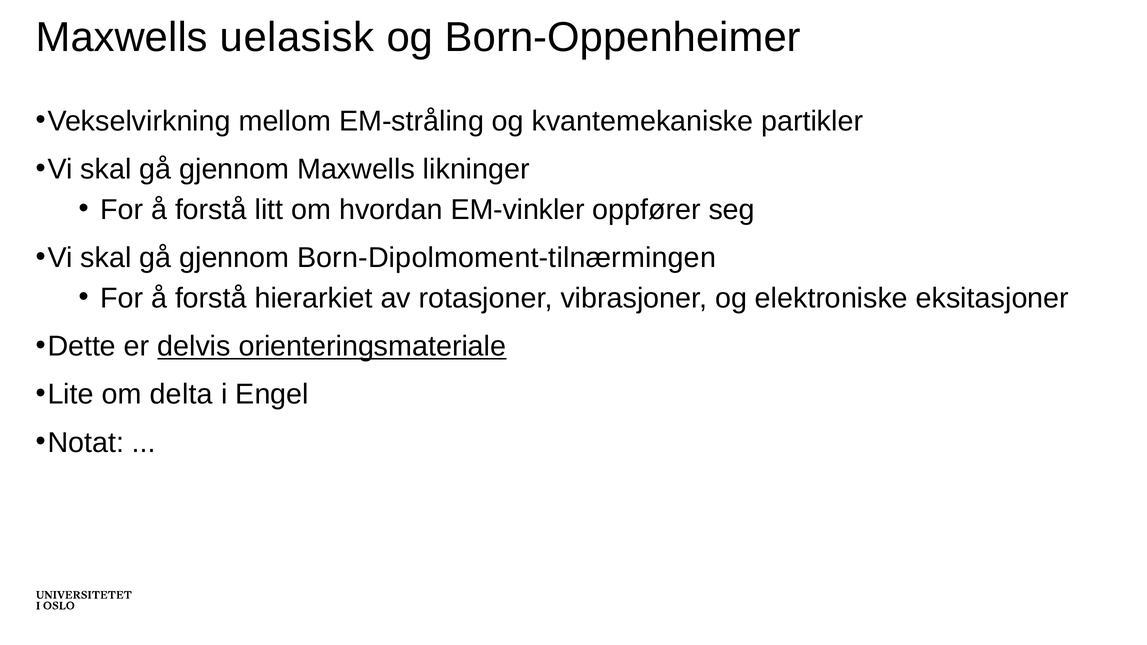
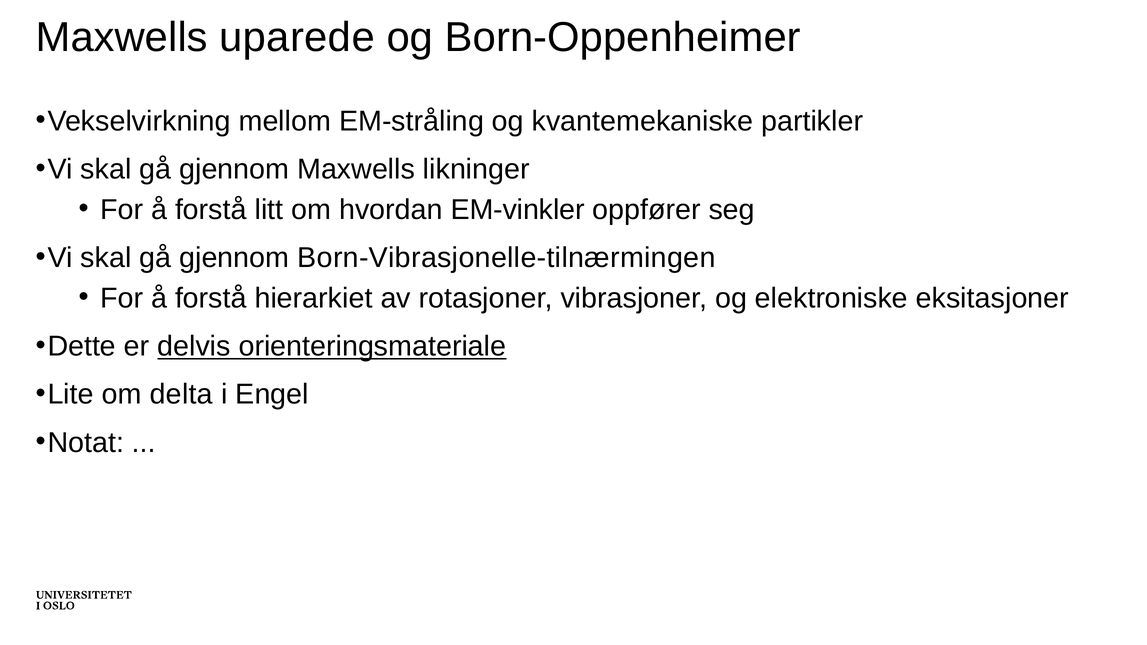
uelasisk: uelasisk -> uparede
Born-Dipolmoment-tilnærmingen: Born-Dipolmoment-tilnærmingen -> Born-Vibrasjonelle-tilnærmingen
